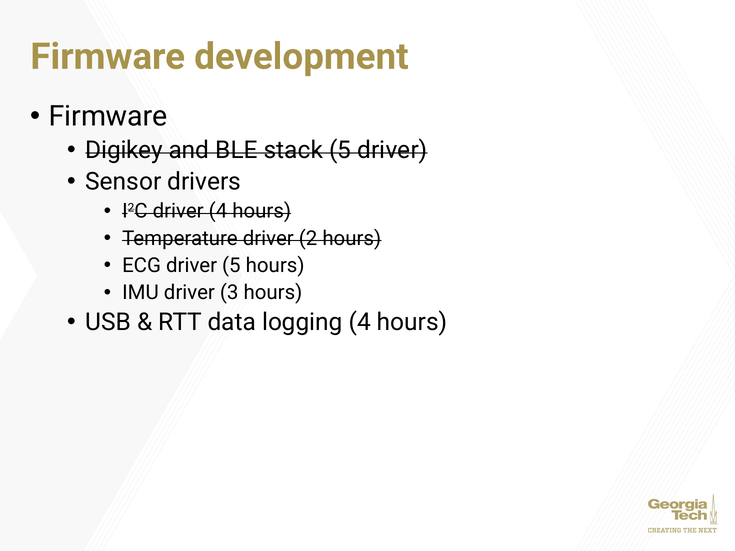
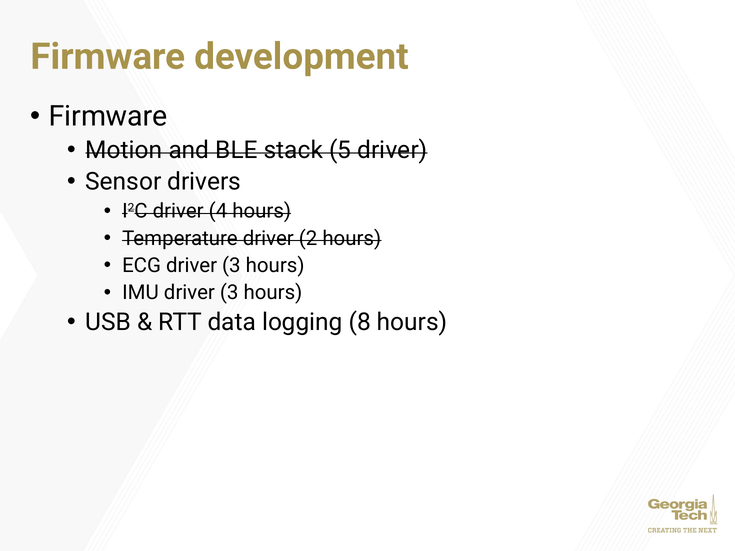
Digikey: Digikey -> Motion
ECG driver 5: 5 -> 3
logging 4: 4 -> 8
